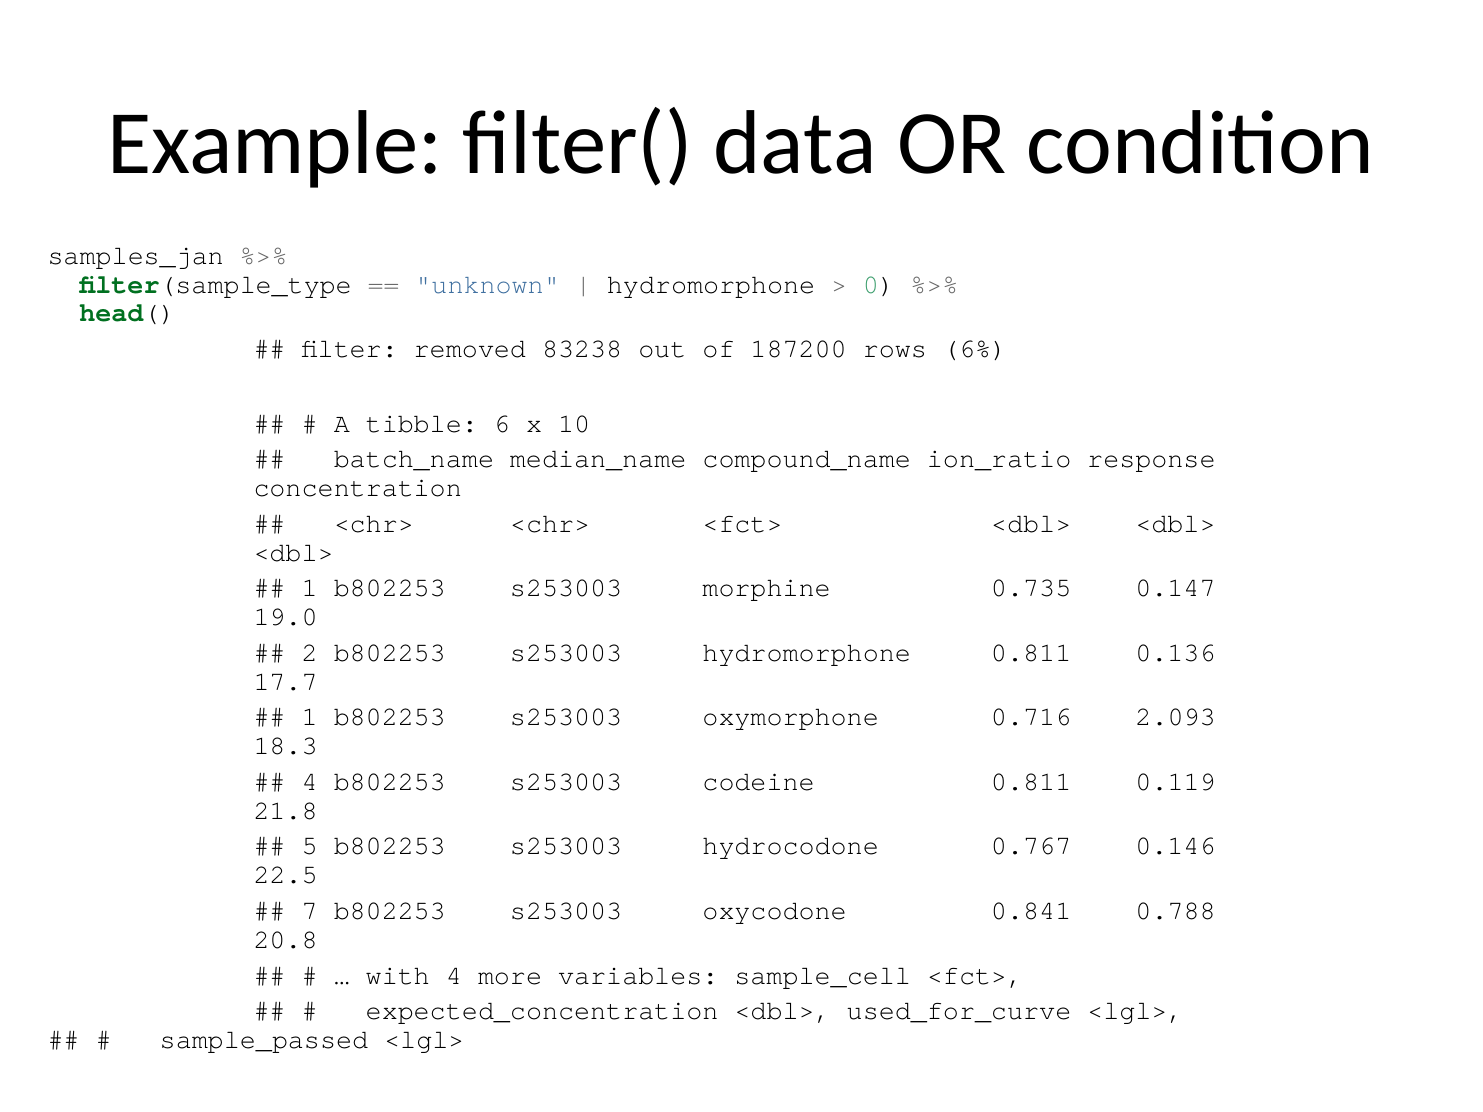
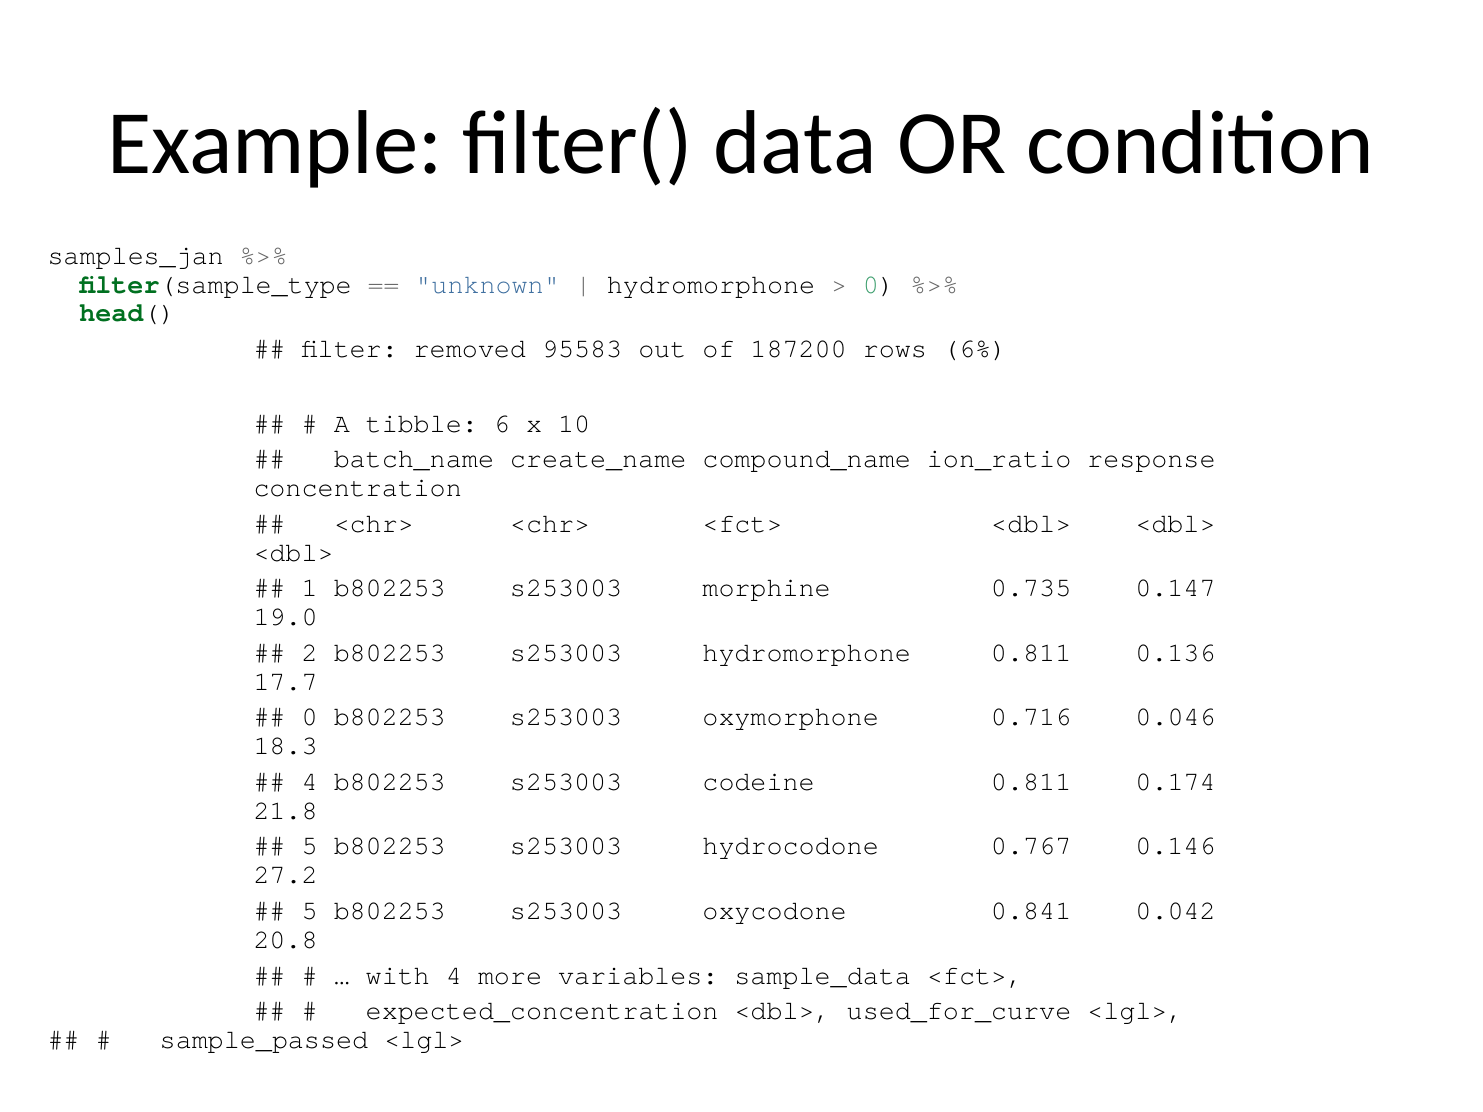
83238: 83238 -> 95583
median_name: median_name -> create_name
1 at (310, 717): 1 -> 0
2.093: 2.093 -> 0.046
0.119: 0.119 -> 0.174
22.5: 22.5 -> 27.2
7 at (310, 911): 7 -> 5
0.788: 0.788 -> 0.042
sample_cell: sample_cell -> sample_data
